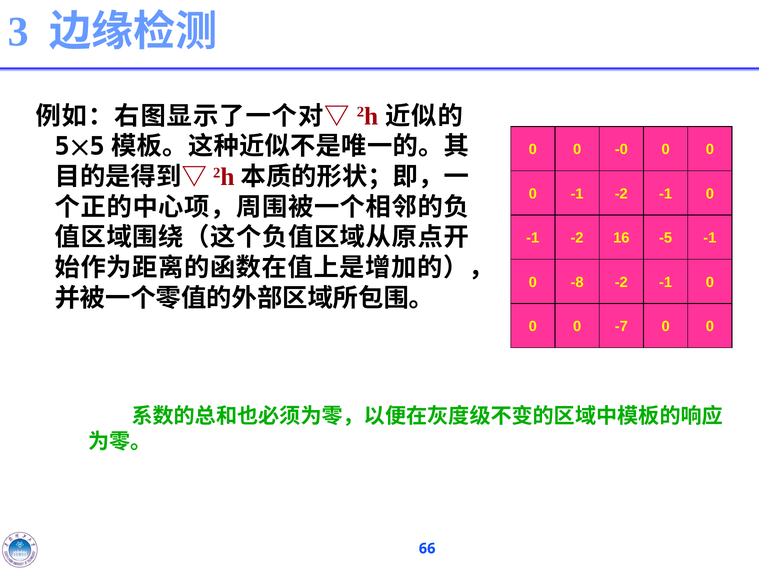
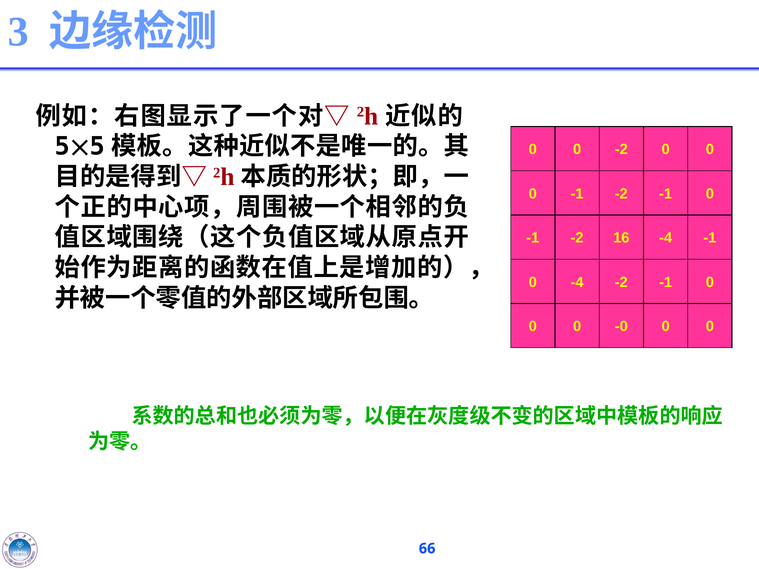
-0 at (621, 150): -0 -> -2
-5 at (666, 238): -5 -> -4
-8 at (577, 282): -8 -> -4
-7: -7 -> -0
